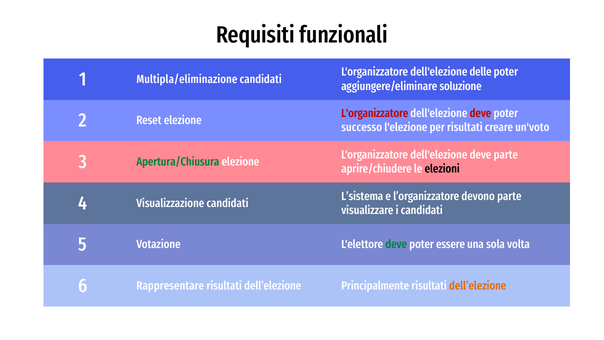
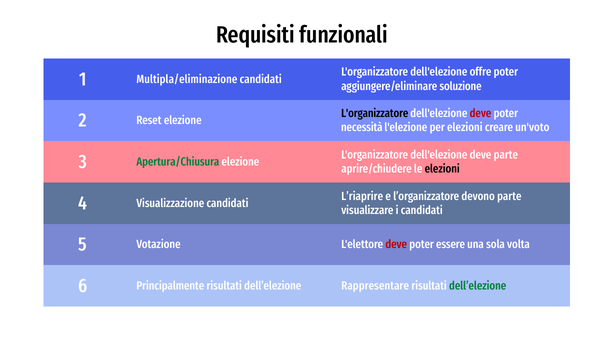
delle: delle -> offre
L'organizzatore at (375, 113) colour: red -> black
successo: successo -> necessità
per risultati: risultati -> elezioni
L’sistema: L’sistema -> L’riaprire
deve at (396, 244) colour: green -> red
Rappresentare: Rappresentare -> Principalmente
Principalmente: Principalmente -> Rappresentare
dell’elezione at (478, 286) colour: orange -> green
